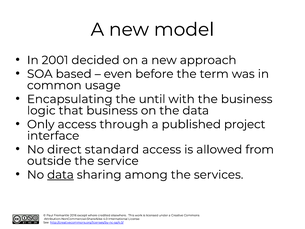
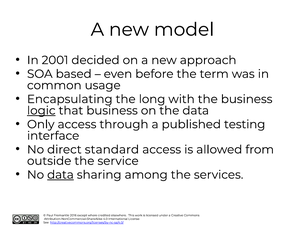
until: until -> long
logic underline: none -> present
project: project -> testing
